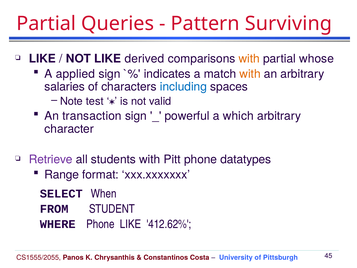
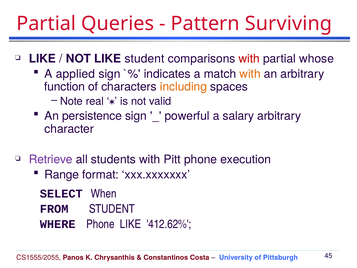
LIKE derived: derived -> student
with at (249, 59) colour: orange -> red
salaries: salaries -> function
including colour: blue -> orange
test: test -> real
transaction: transaction -> persistence
which: which -> salary
datatypes: datatypes -> execution
